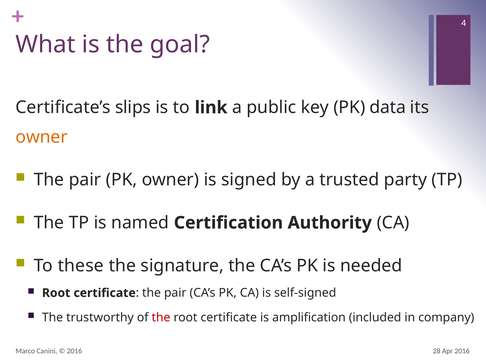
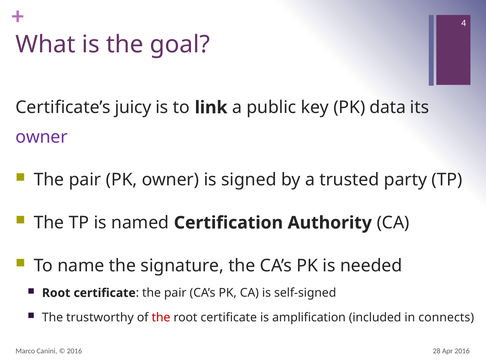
slips: slips -> juicy
owner at (42, 137) colour: orange -> purple
these: these -> name
company: company -> connects
